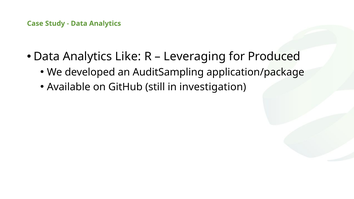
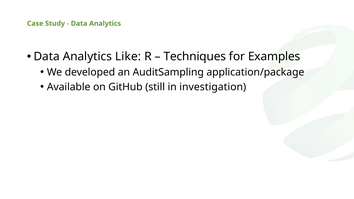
Leveraging: Leveraging -> Techniques
Produced: Produced -> Examples
